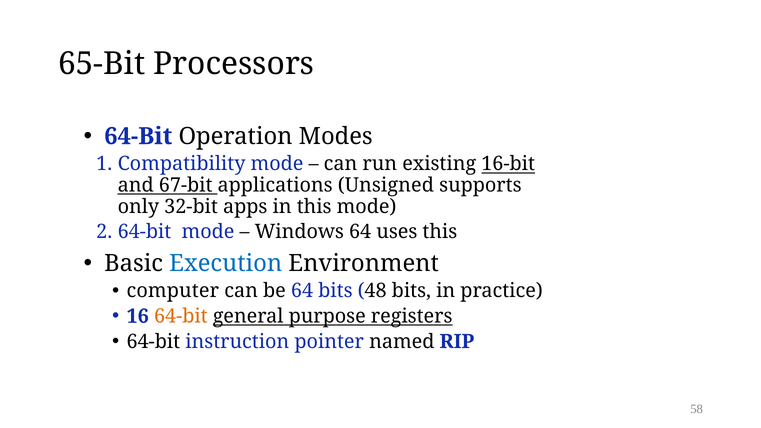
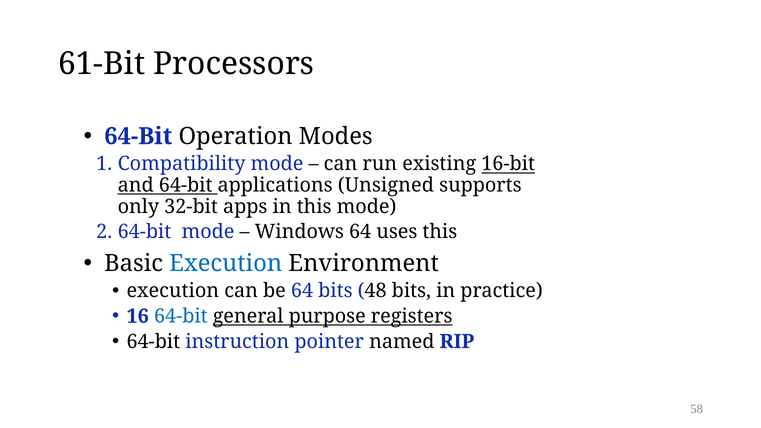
65-Bit: 65-Bit -> 61-Bit
and 67-bit: 67-bit -> 64-bit
computer at (173, 291): computer -> execution
64-bit at (181, 316) colour: orange -> blue
